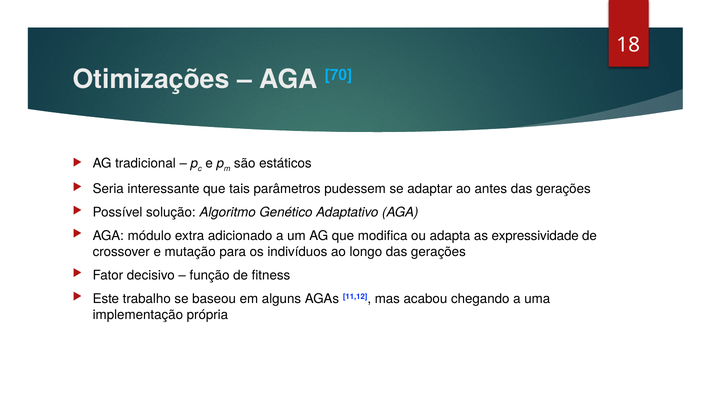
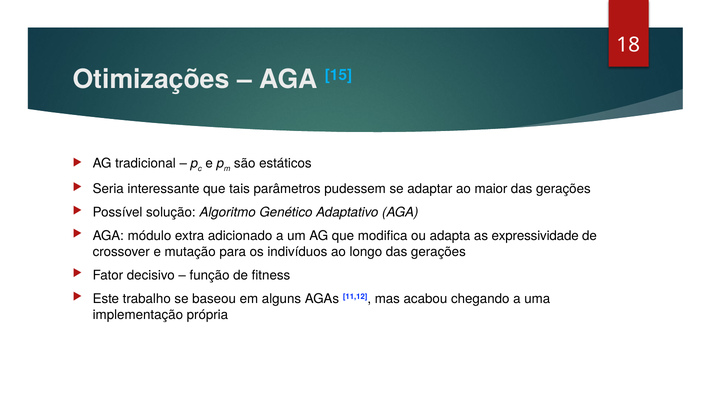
70: 70 -> 15
antes: antes -> maior
